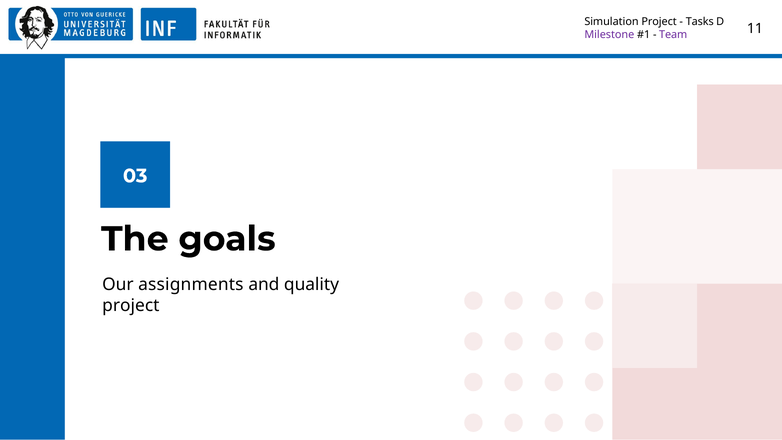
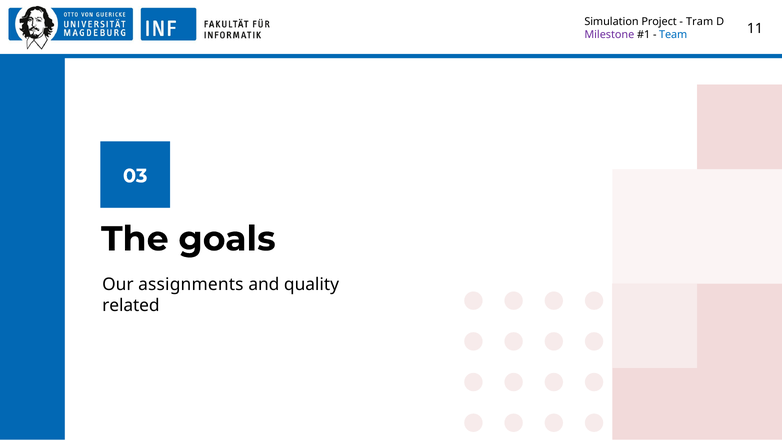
Tasks: Tasks -> Tram
Team colour: purple -> blue
project at (131, 305): project -> related
